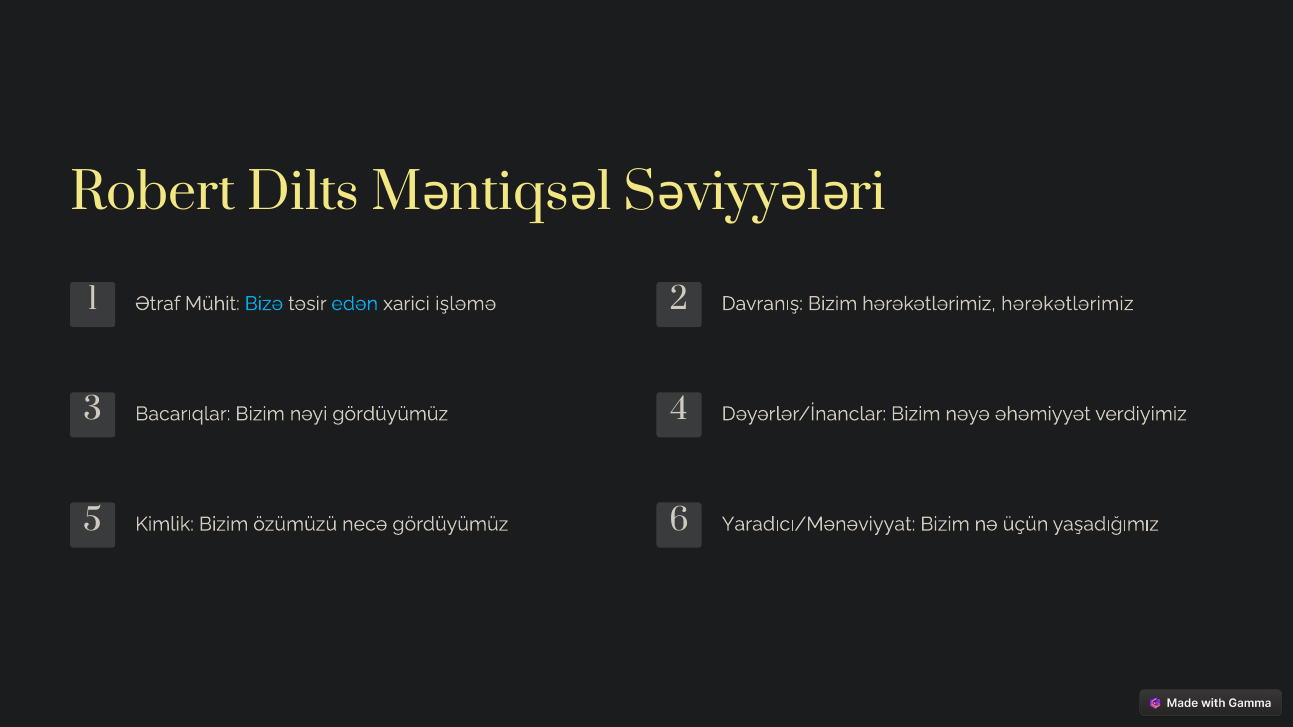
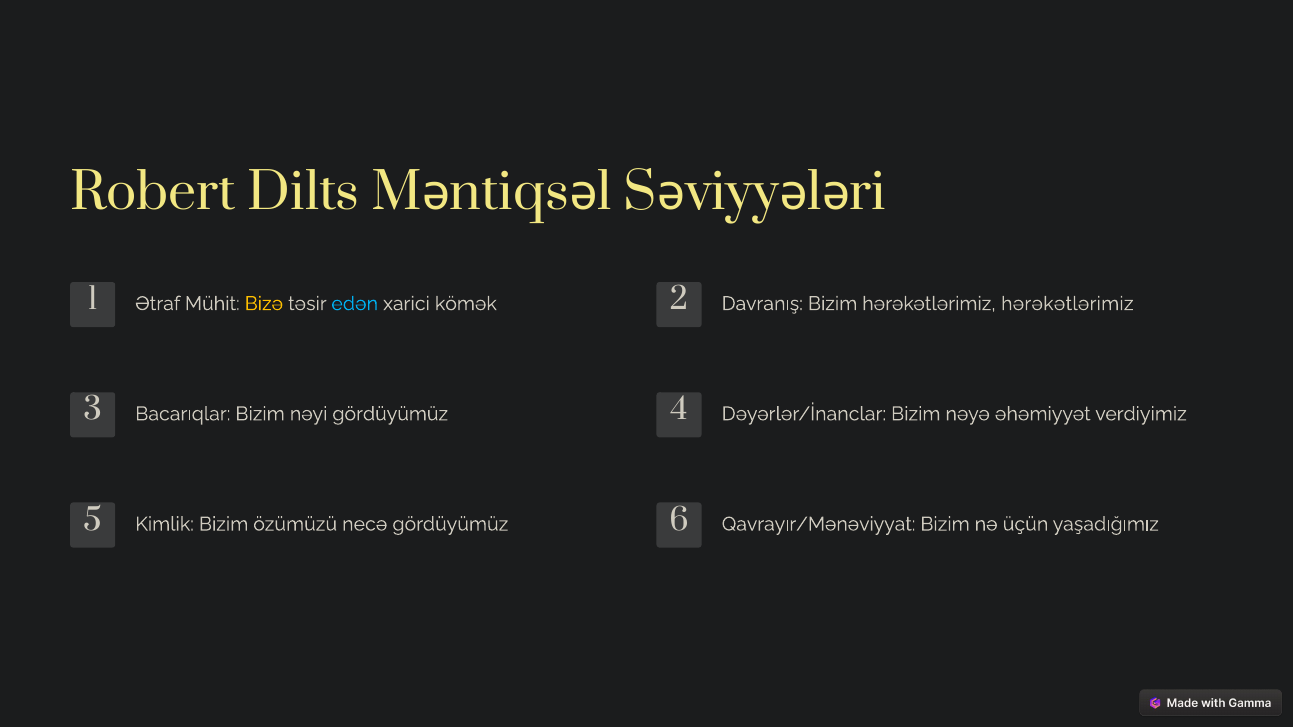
Bizə colour: light blue -> yellow
işləmə: işləmə -> kömək
Yaradıcı/Mənəviyyat: Yaradıcı/Mənəviyyat -> Qavrayır/Mənəviyyat
